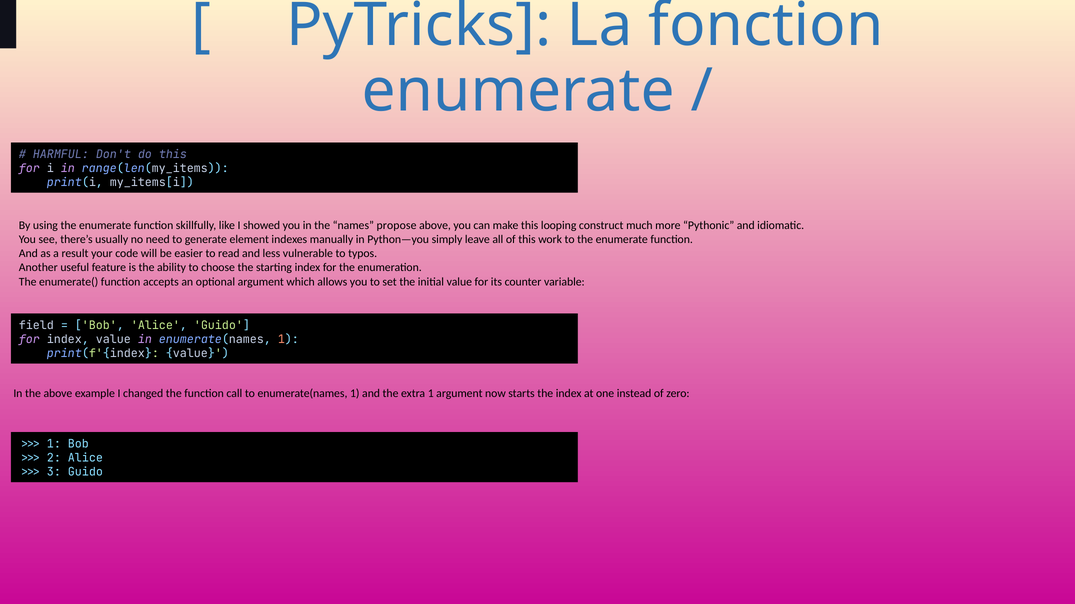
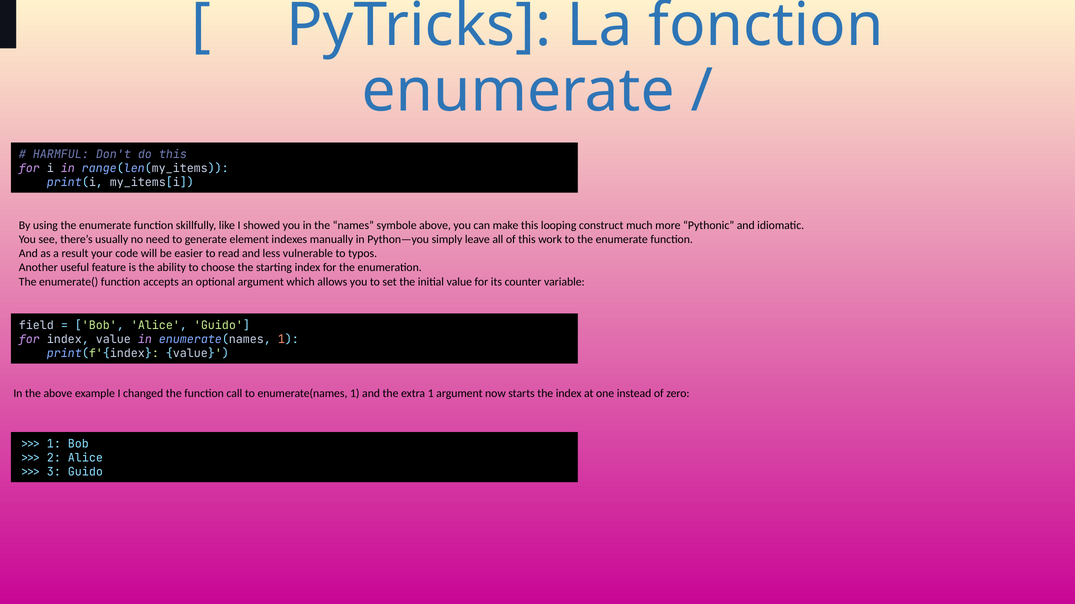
propose: propose -> symbole
